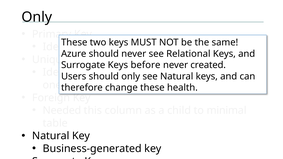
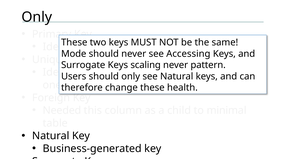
Azure: Azure -> Mode
Relational: Relational -> Accessing
before: before -> scaling
created: created -> pattern
